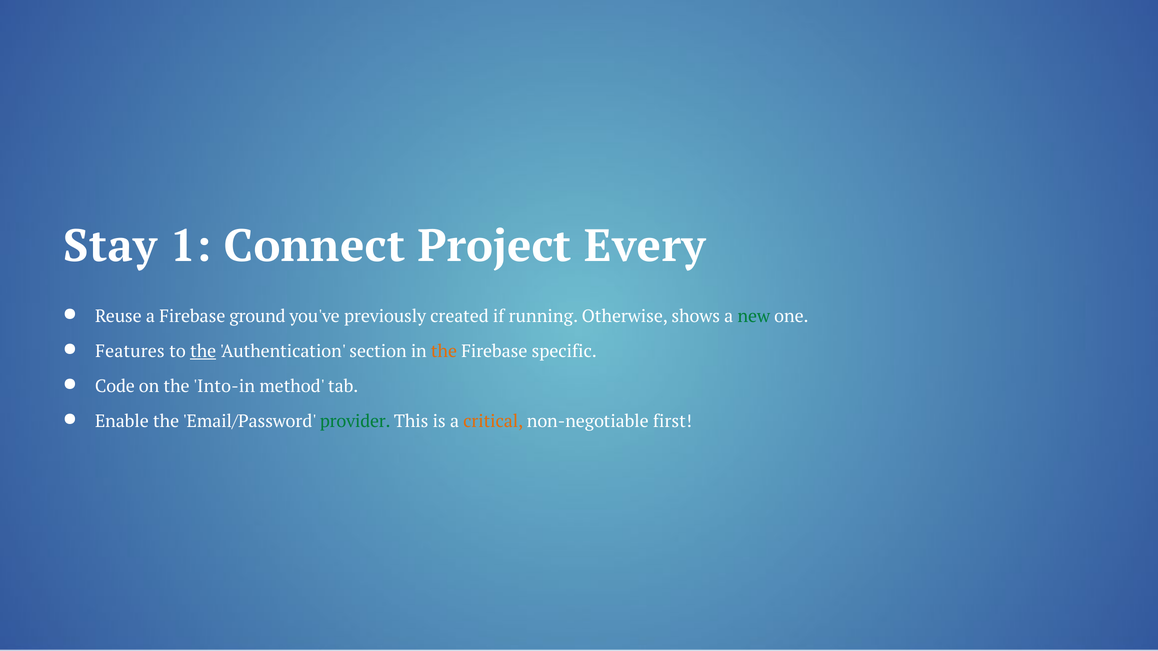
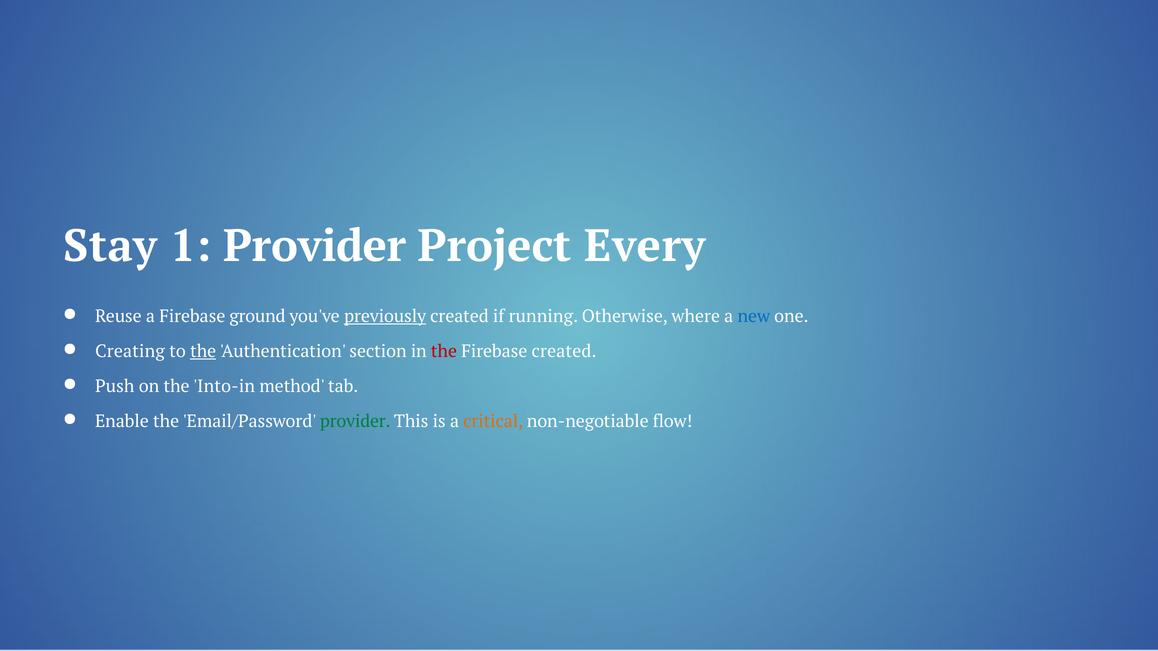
1 Connect: Connect -> Provider
previously underline: none -> present
shows: shows -> where
new colour: green -> blue
Features: Features -> Creating
the at (444, 352) colour: orange -> red
Firebase specific: specific -> created
Code: Code -> Push
first: first -> flow
